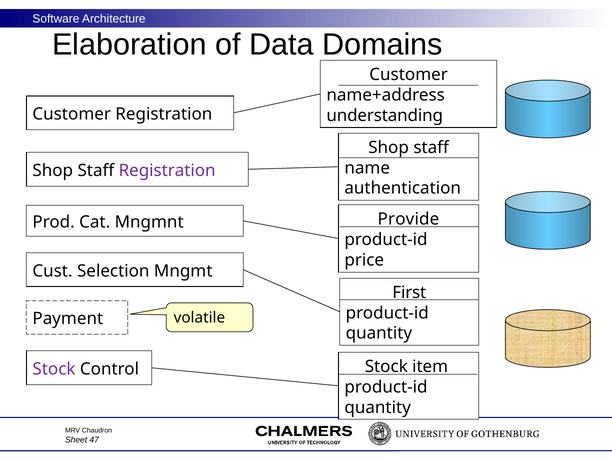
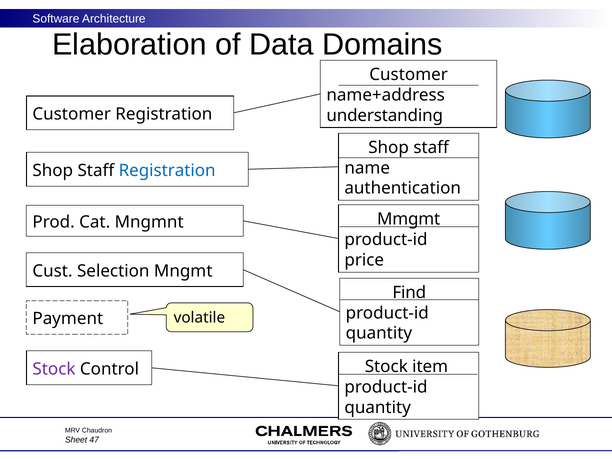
Registration at (167, 170) colour: purple -> blue
Provide: Provide -> Mmgmt
First: First -> Find
